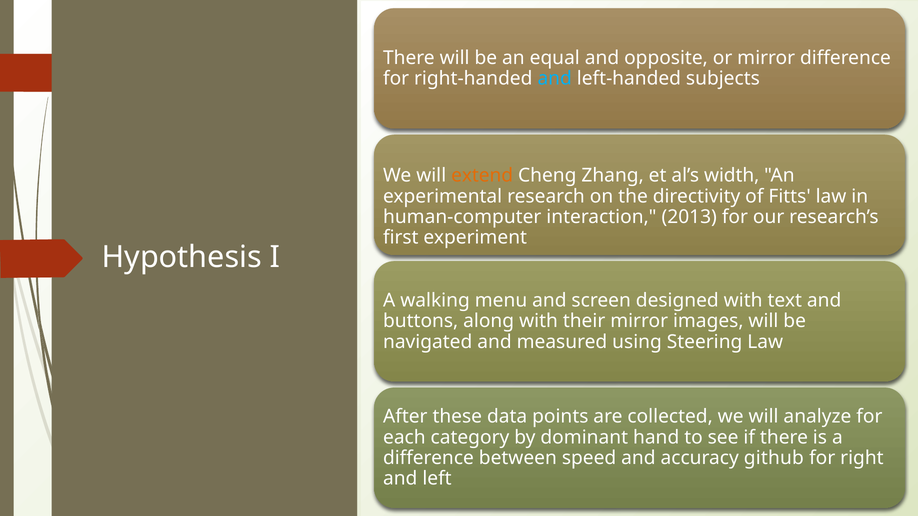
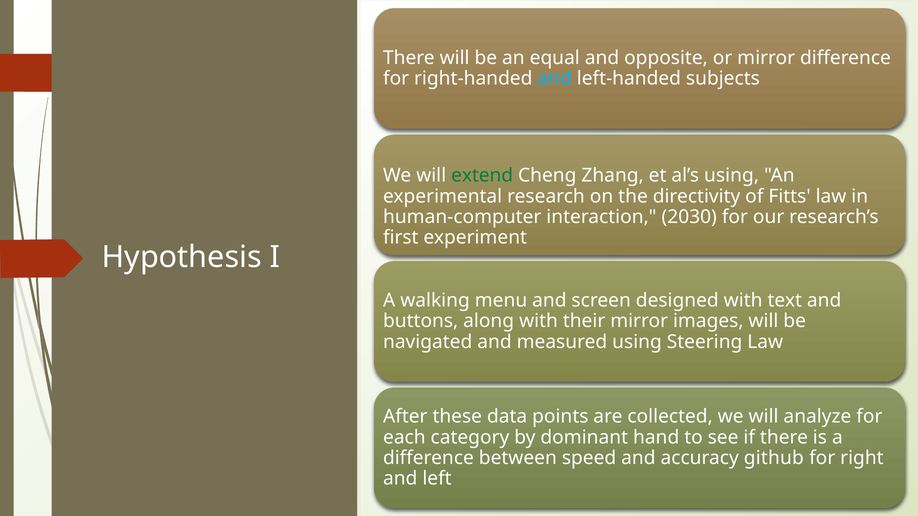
extend colour: orange -> green
al’s width: width -> using
2013: 2013 -> 2030
